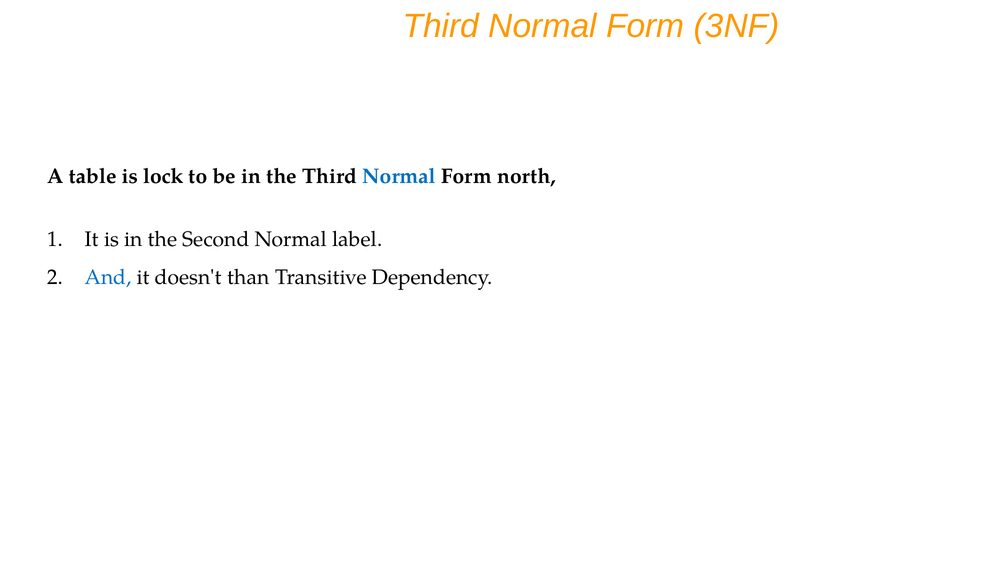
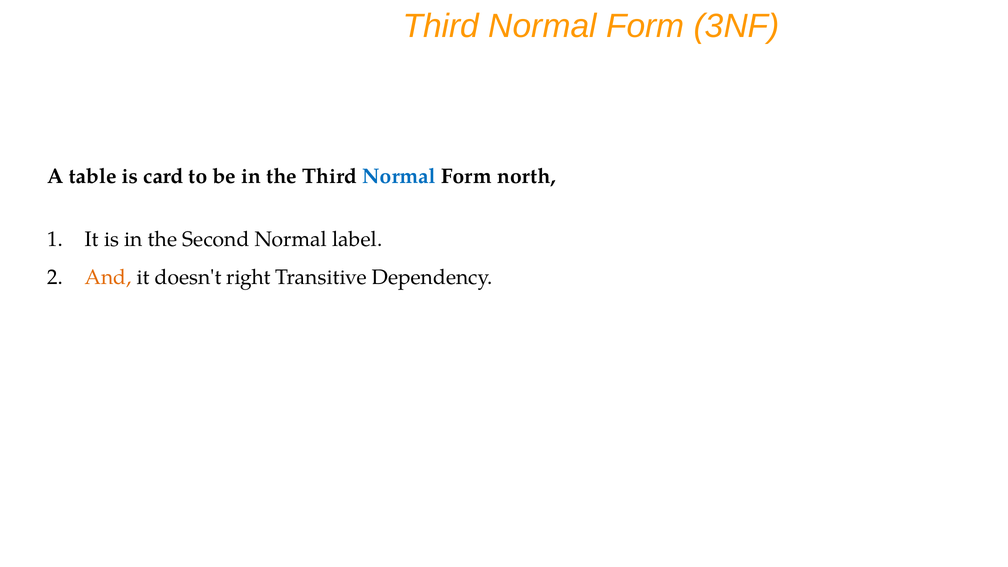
lock: lock -> card
And colour: blue -> orange
than: than -> right
